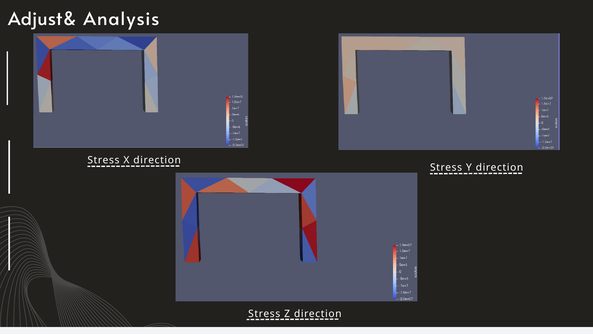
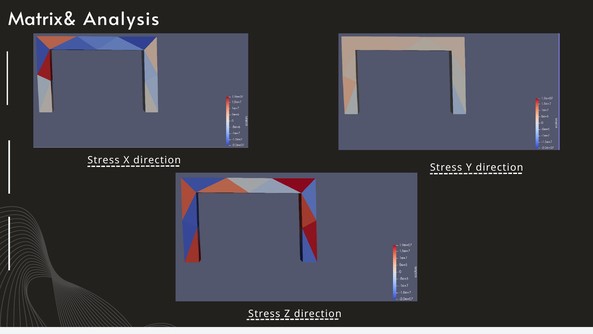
Adjust&: Adjust& -> Matrix&
